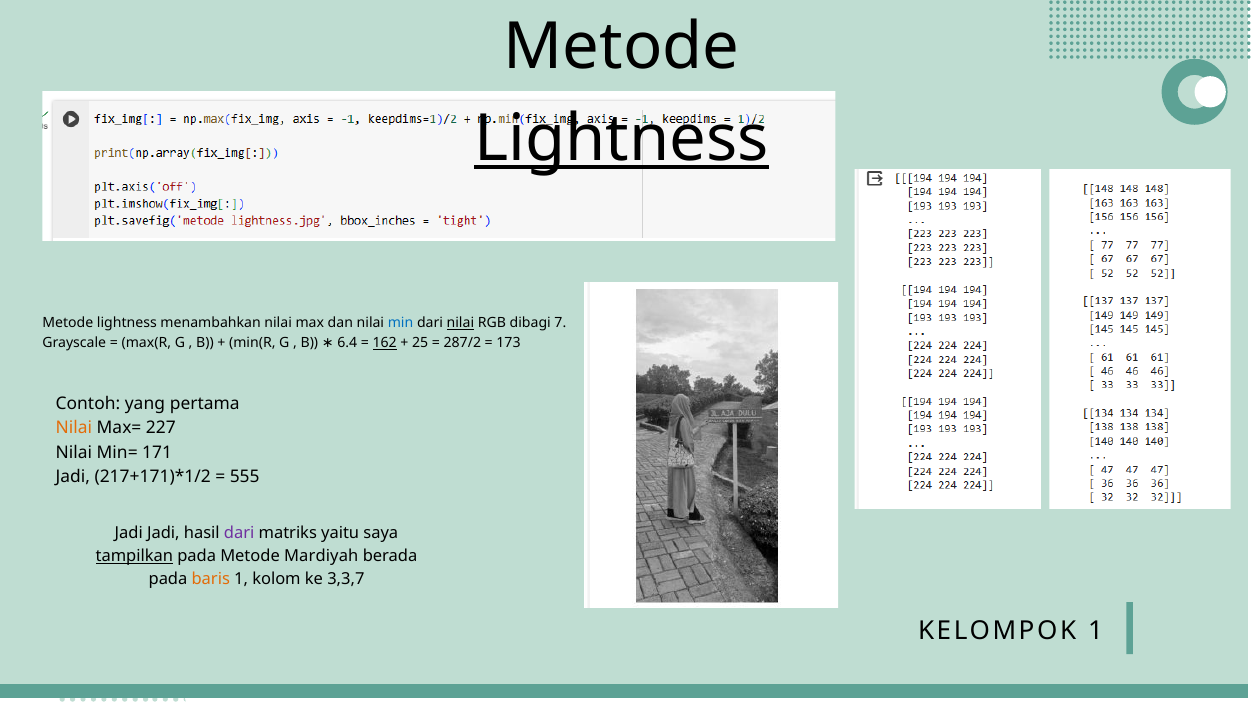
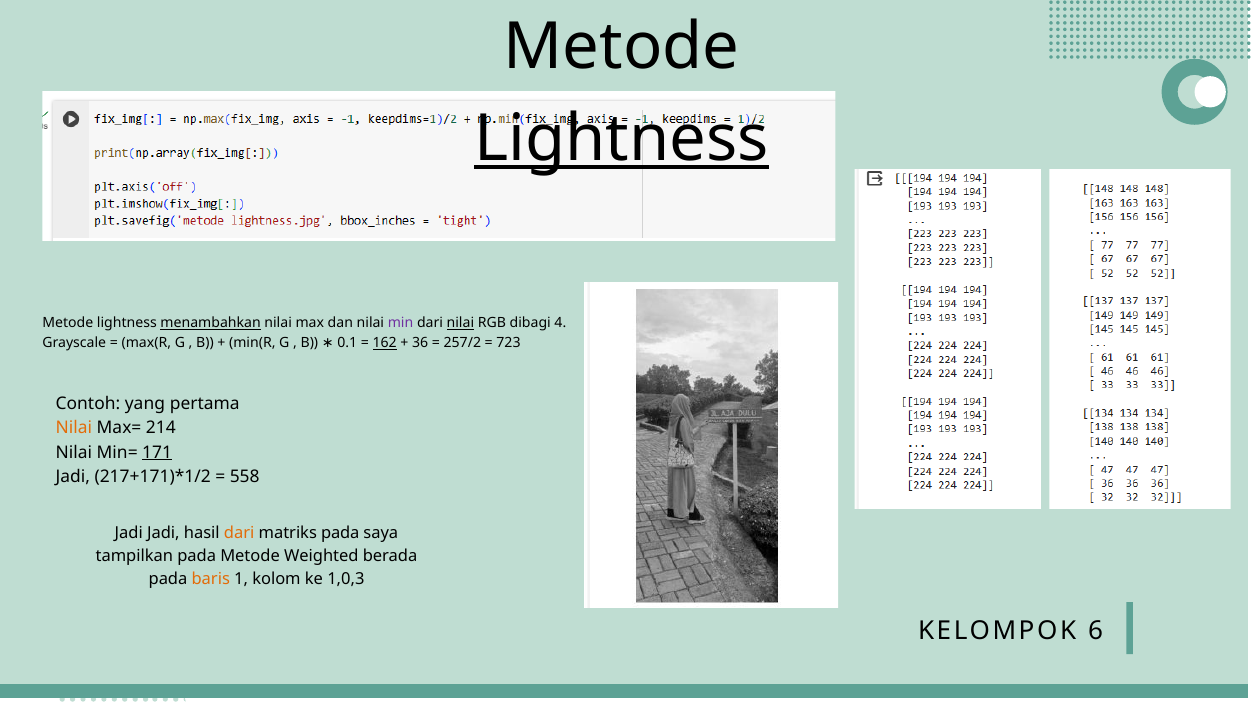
menambahkan underline: none -> present
min colour: blue -> purple
7: 7 -> 4
6.4: 6.4 -> 0.1
25: 25 -> 36
287/2: 287/2 -> 257/2
173: 173 -> 723
227: 227 -> 214
171 underline: none -> present
555: 555 -> 558
dari at (239, 533) colour: purple -> orange
matriks yaitu: yaitu -> pada
tampilkan underline: present -> none
Mardiyah: Mardiyah -> Weighted
3,3,7: 3,3,7 -> 1,0,3
KELOMPOK 1: 1 -> 6
